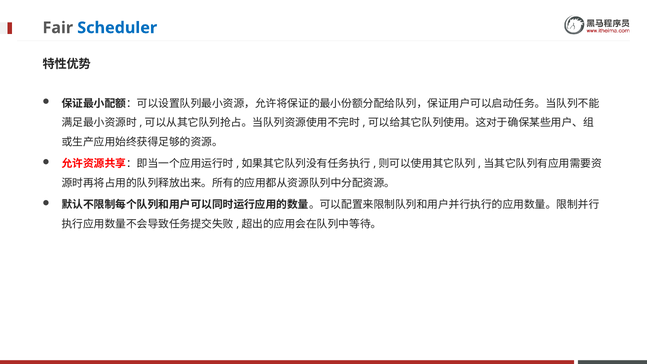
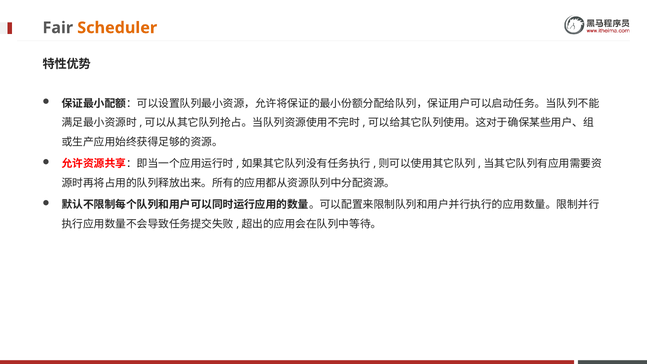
Scheduler colour: blue -> orange
